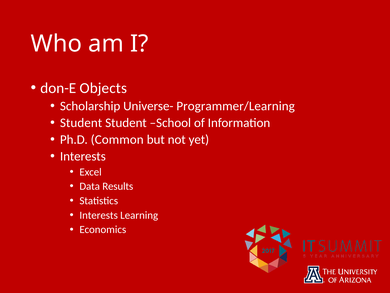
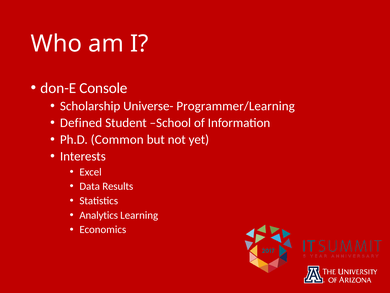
Objects: Objects -> Console
Student at (81, 123): Student -> Defined
Interests at (99, 215): Interests -> Analytics
